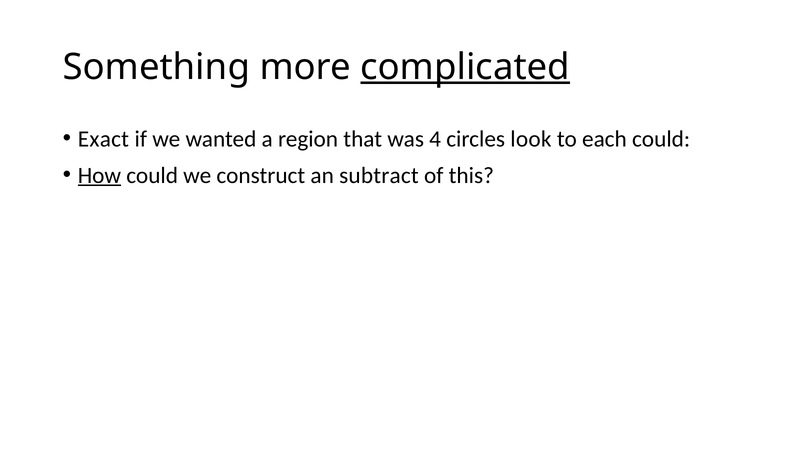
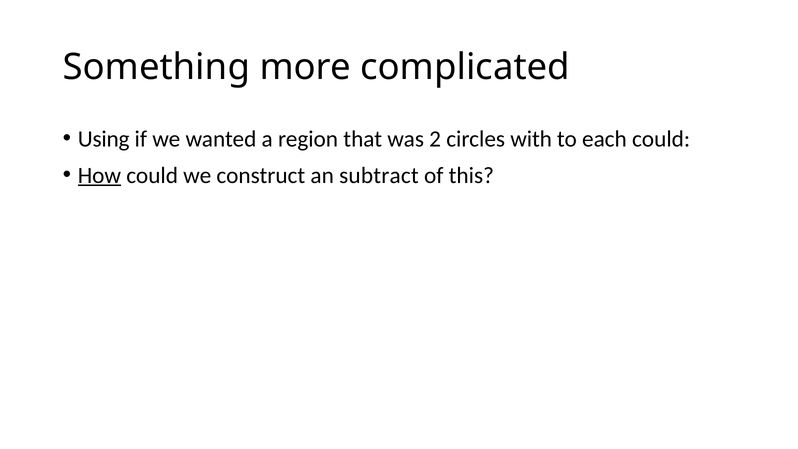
complicated underline: present -> none
Exact: Exact -> Using
4: 4 -> 2
look: look -> with
